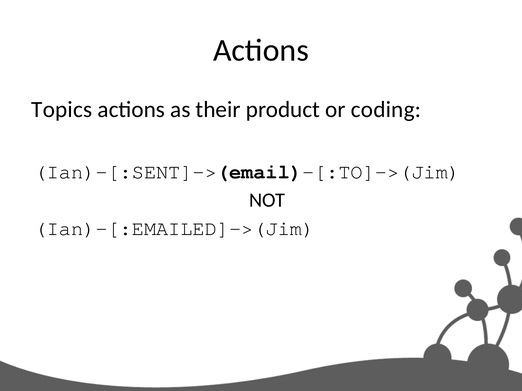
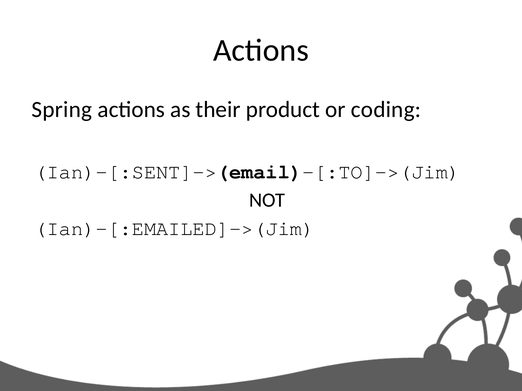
Topics: Topics -> Spring
